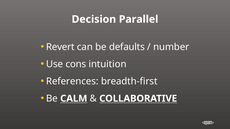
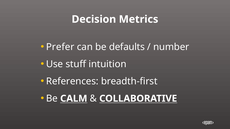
Parallel: Parallel -> Metrics
Revert: Revert -> Prefer
cons: cons -> stuff
